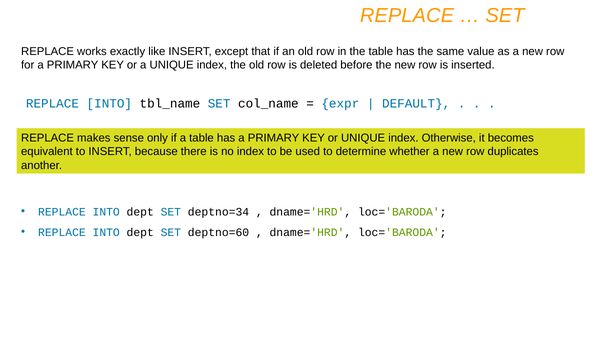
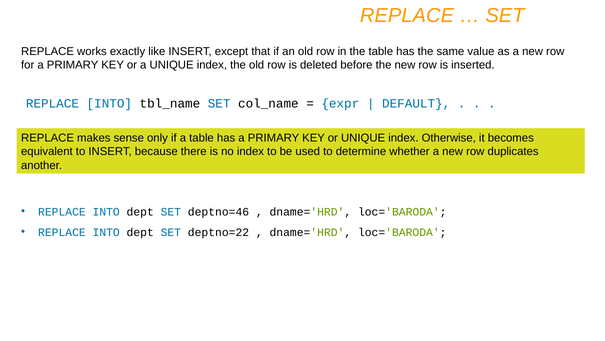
deptno=34: deptno=34 -> deptno=46
deptno=60: deptno=60 -> deptno=22
